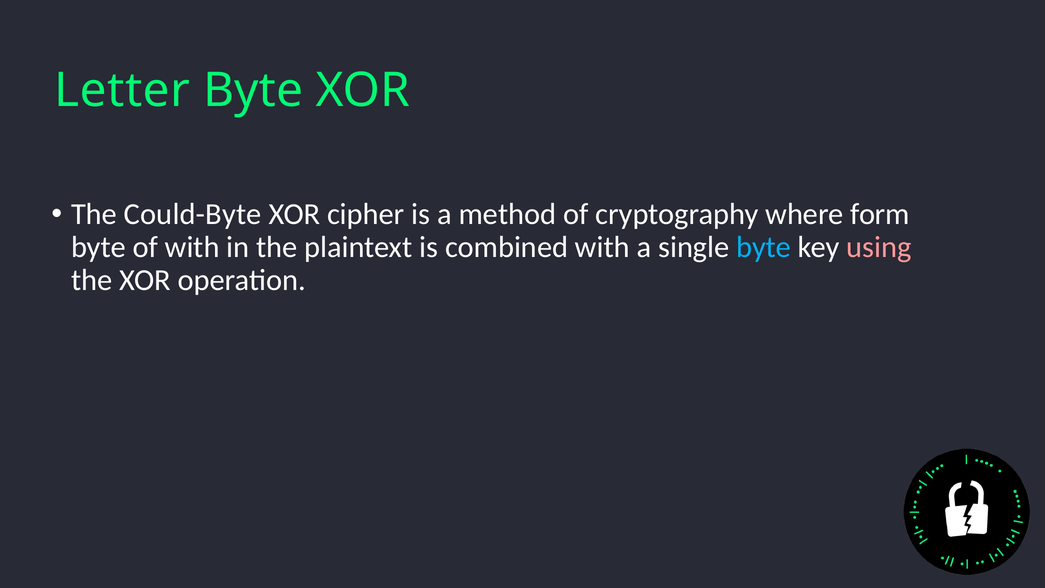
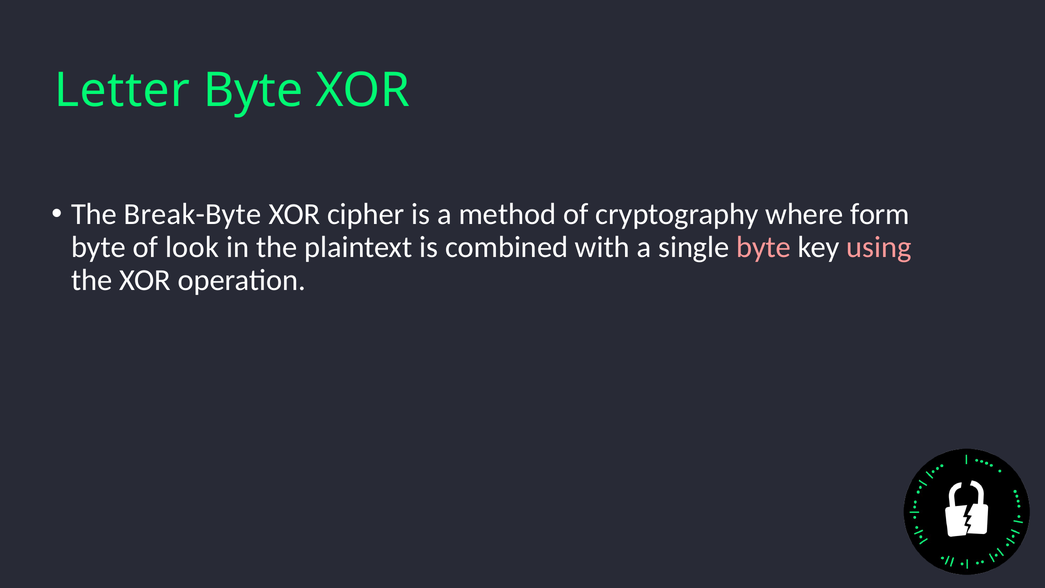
Could-Byte: Could-Byte -> Break-Byte
of with: with -> look
byte at (764, 247) colour: light blue -> pink
